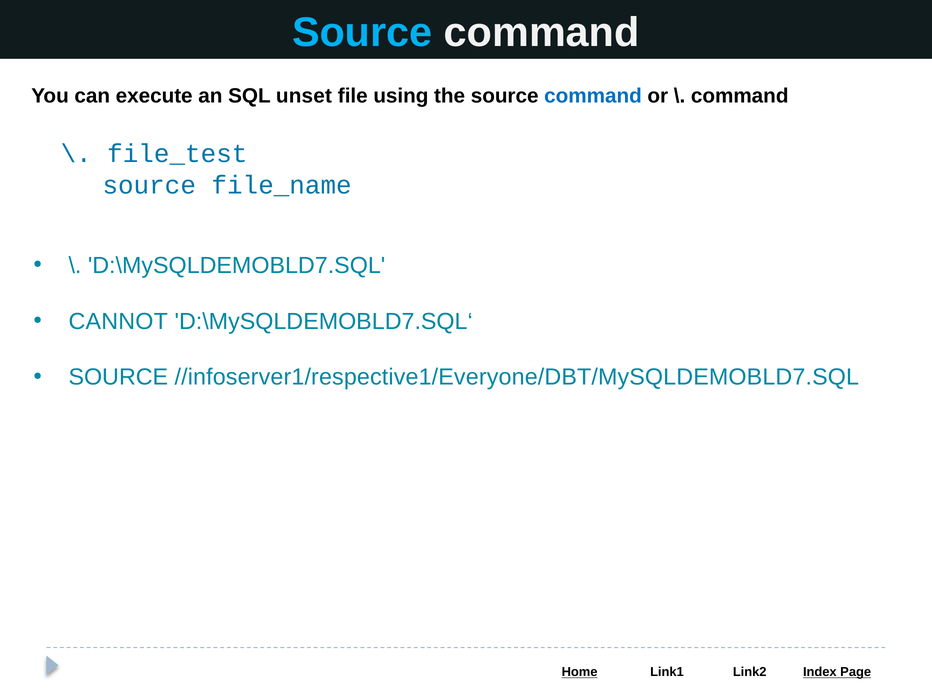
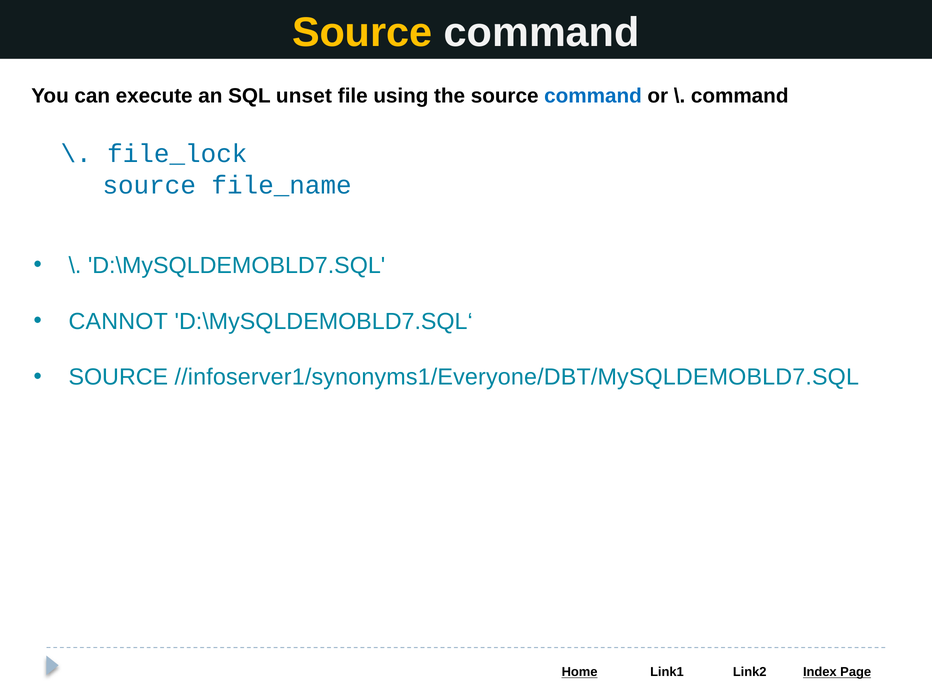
Source at (362, 32) colour: light blue -> yellow
file_test: file_test -> file_lock
//infoserver1/respective1/Everyone/DBT/MySQLDEMOBLD7.SQL: //infoserver1/respective1/Everyone/DBT/MySQLDEMOBLD7.SQL -> //infoserver1/synonyms1/Everyone/DBT/MySQLDEMOBLD7.SQL
